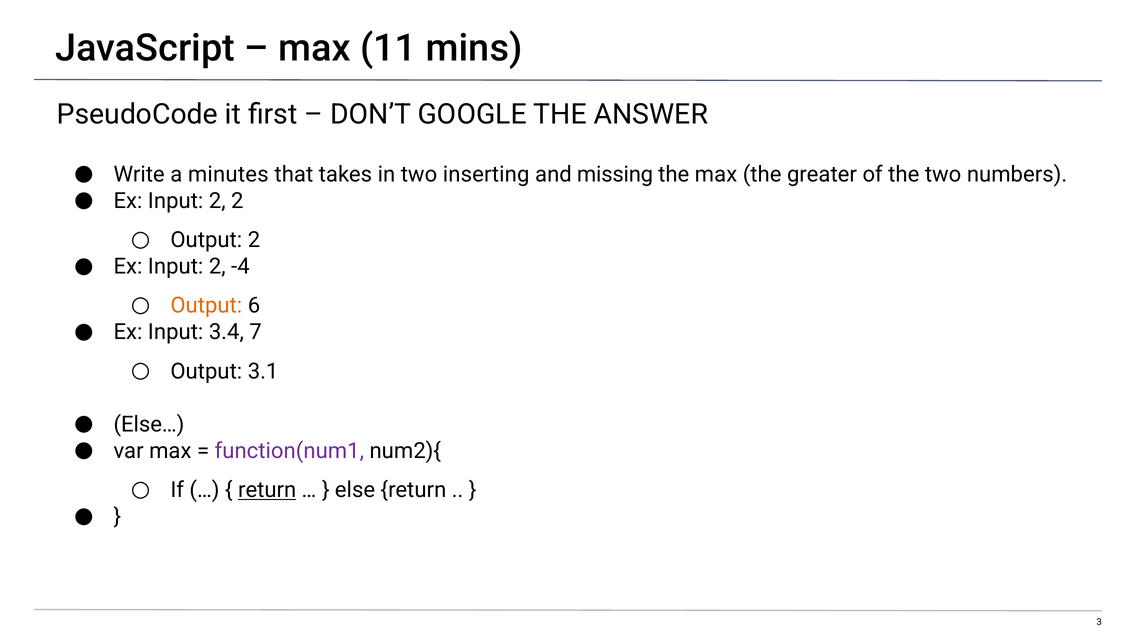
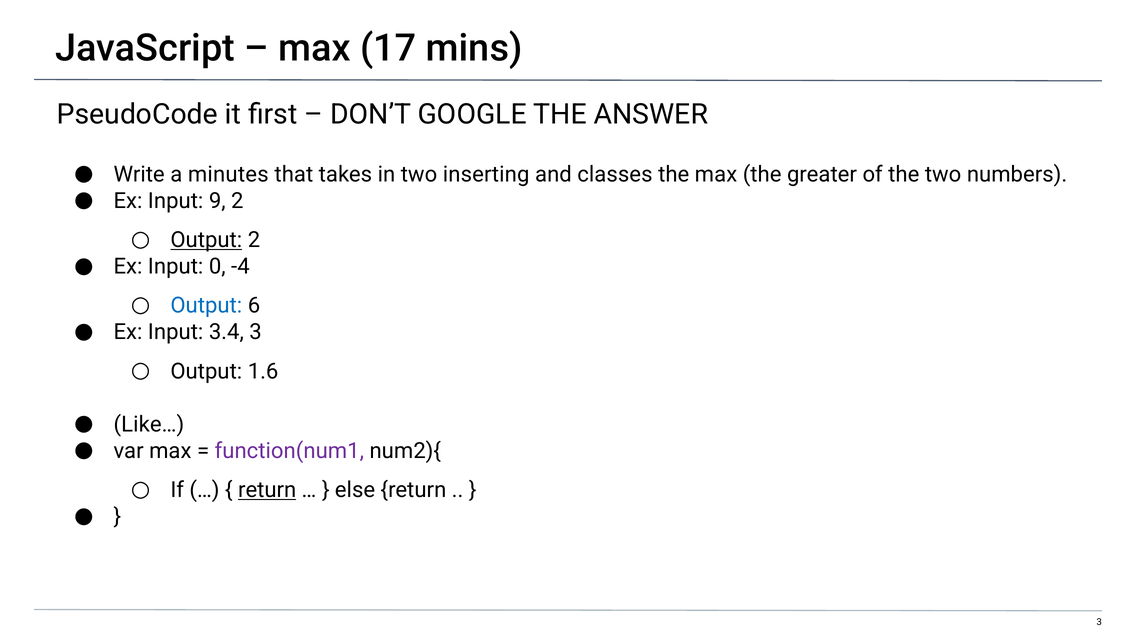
11: 11 -> 17
missing: missing -> classes
2 at (217, 201): 2 -> 9
Output at (206, 240) underline: none -> present
2 at (217, 267): 2 -> 0
Output at (206, 306) colour: orange -> blue
3.4 7: 7 -> 3
3.1: 3.1 -> 1.6
Else…: Else… -> Like…
